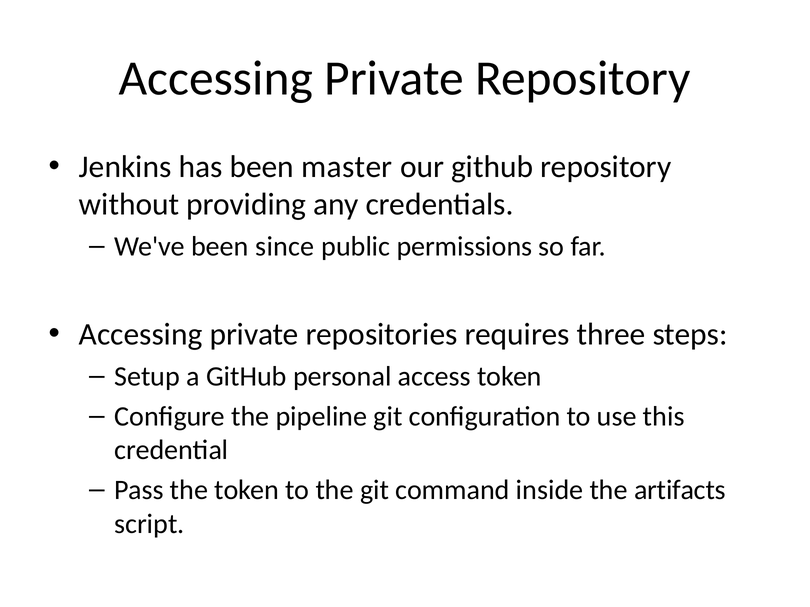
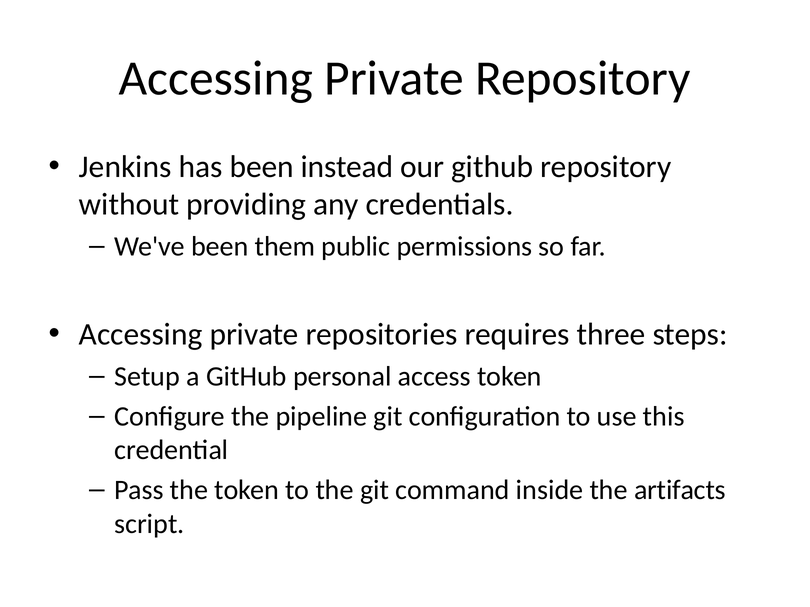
master: master -> instead
since: since -> them
